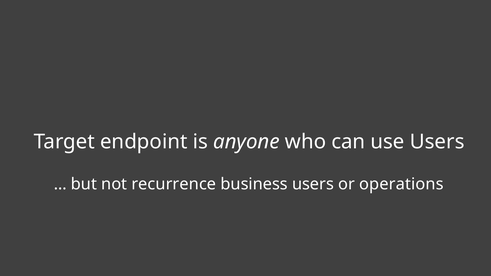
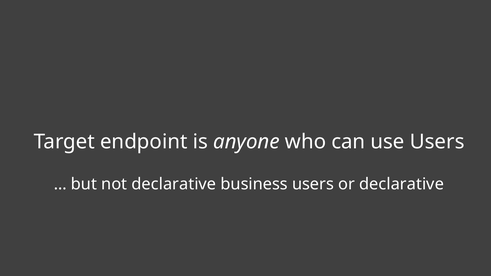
not recurrence: recurrence -> declarative
or operations: operations -> declarative
